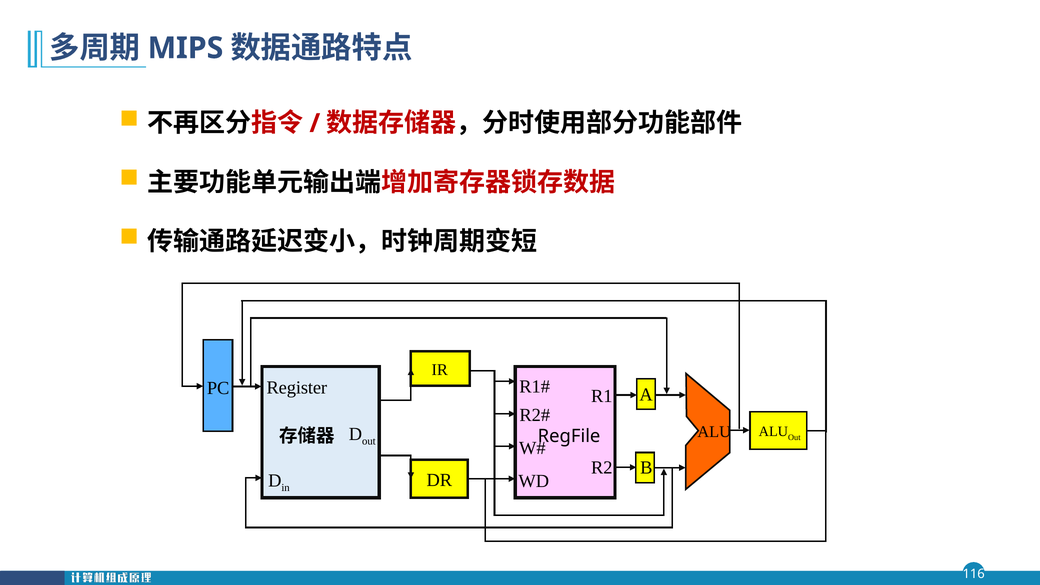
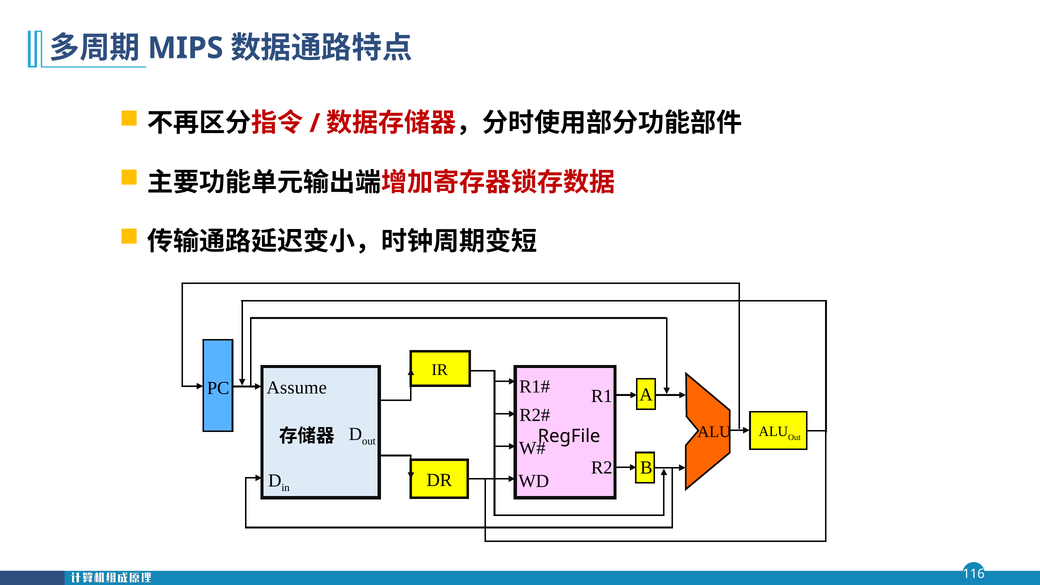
Register: Register -> Assume
